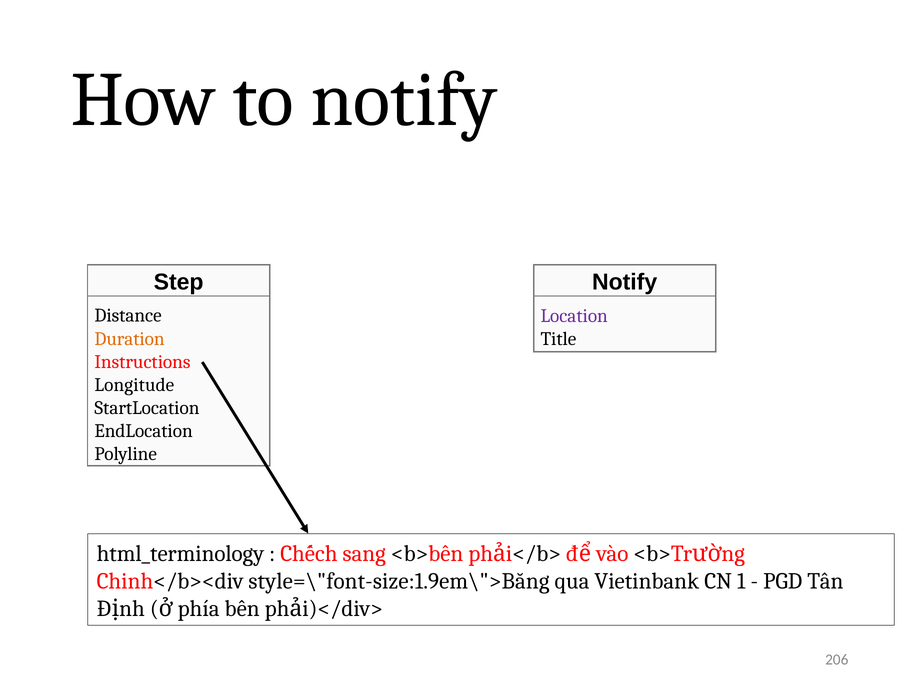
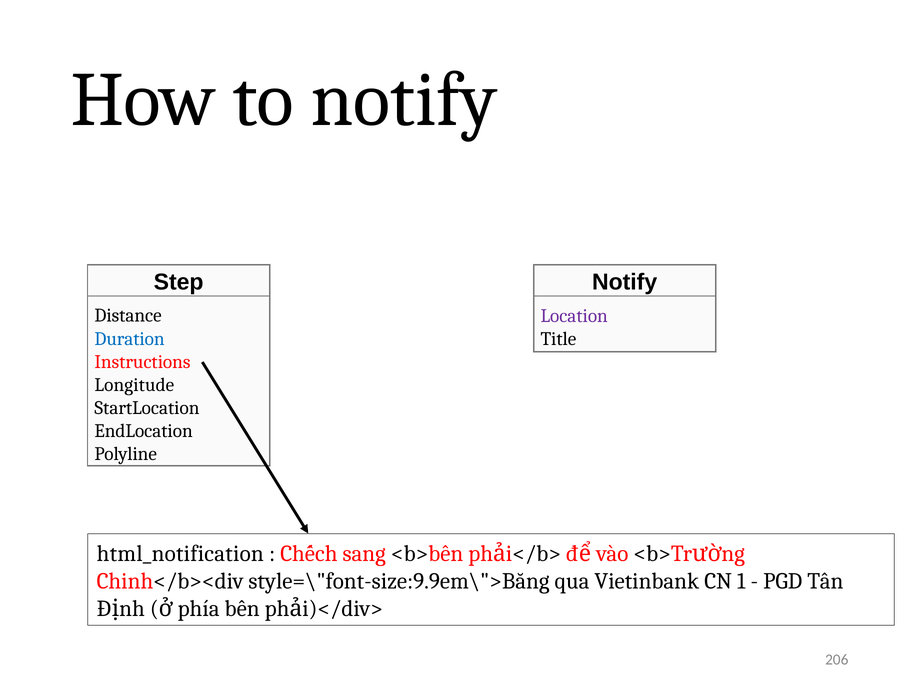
Duration colour: orange -> blue
html_terminology: html_terminology -> html_notification
style=\"font-size:1.9em\">Băng: style=\"font-size:1.9em\">Băng -> style=\"font-size:9.9em\">Băng
